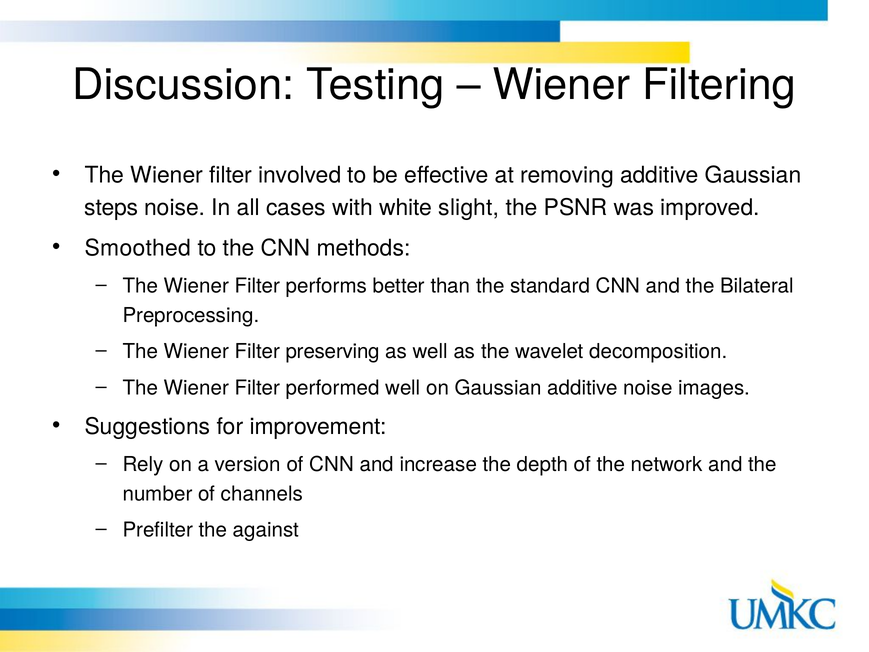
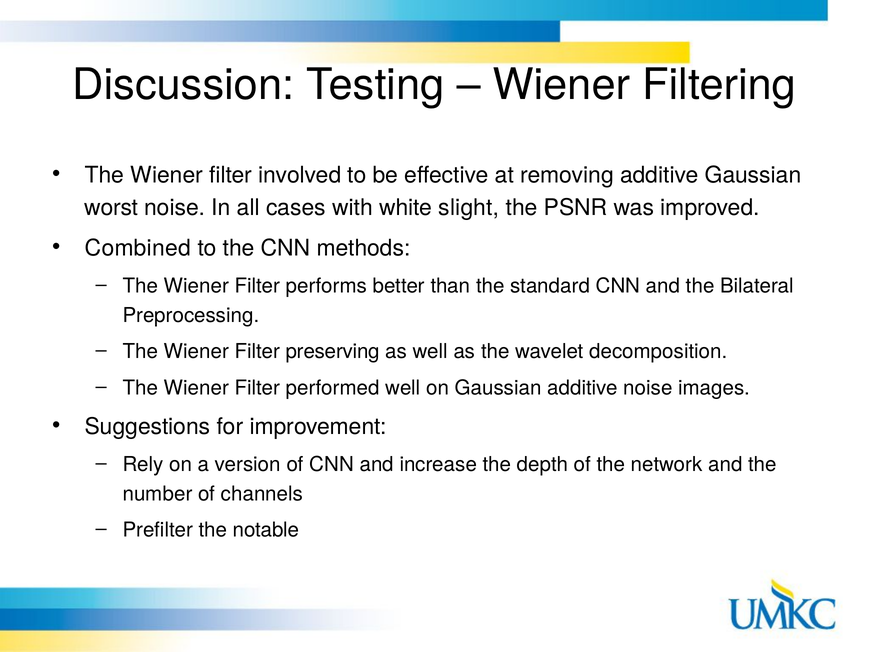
steps: steps -> worst
Smoothed: Smoothed -> Combined
against: against -> notable
